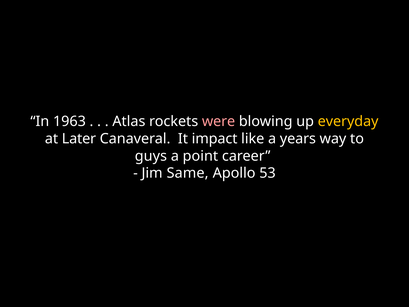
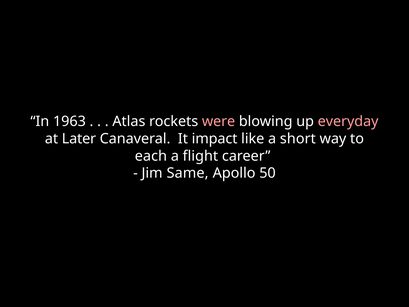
everyday colour: yellow -> pink
years: years -> short
guys: guys -> each
point: point -> flight
53: 53 -> 50
